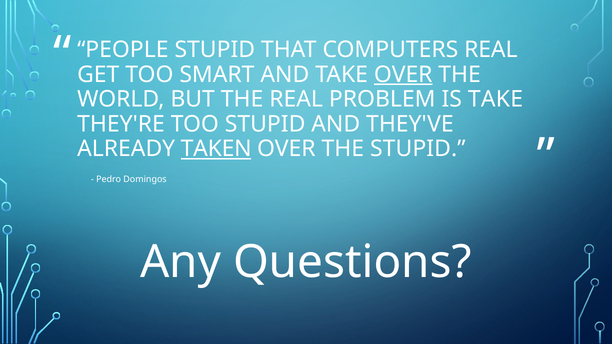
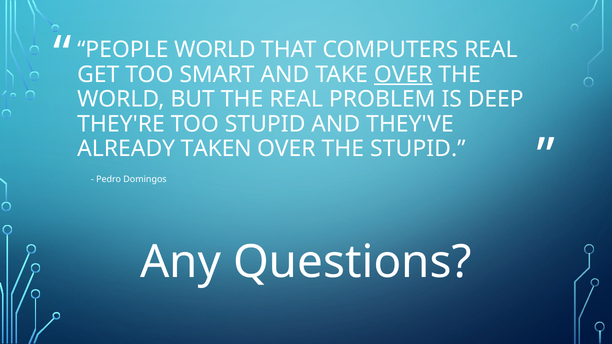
PEOPLE STUPID: STUPID -> WORLD
IS TAKE: TAKE -> DEEP
TAKEN underline: present -> none
